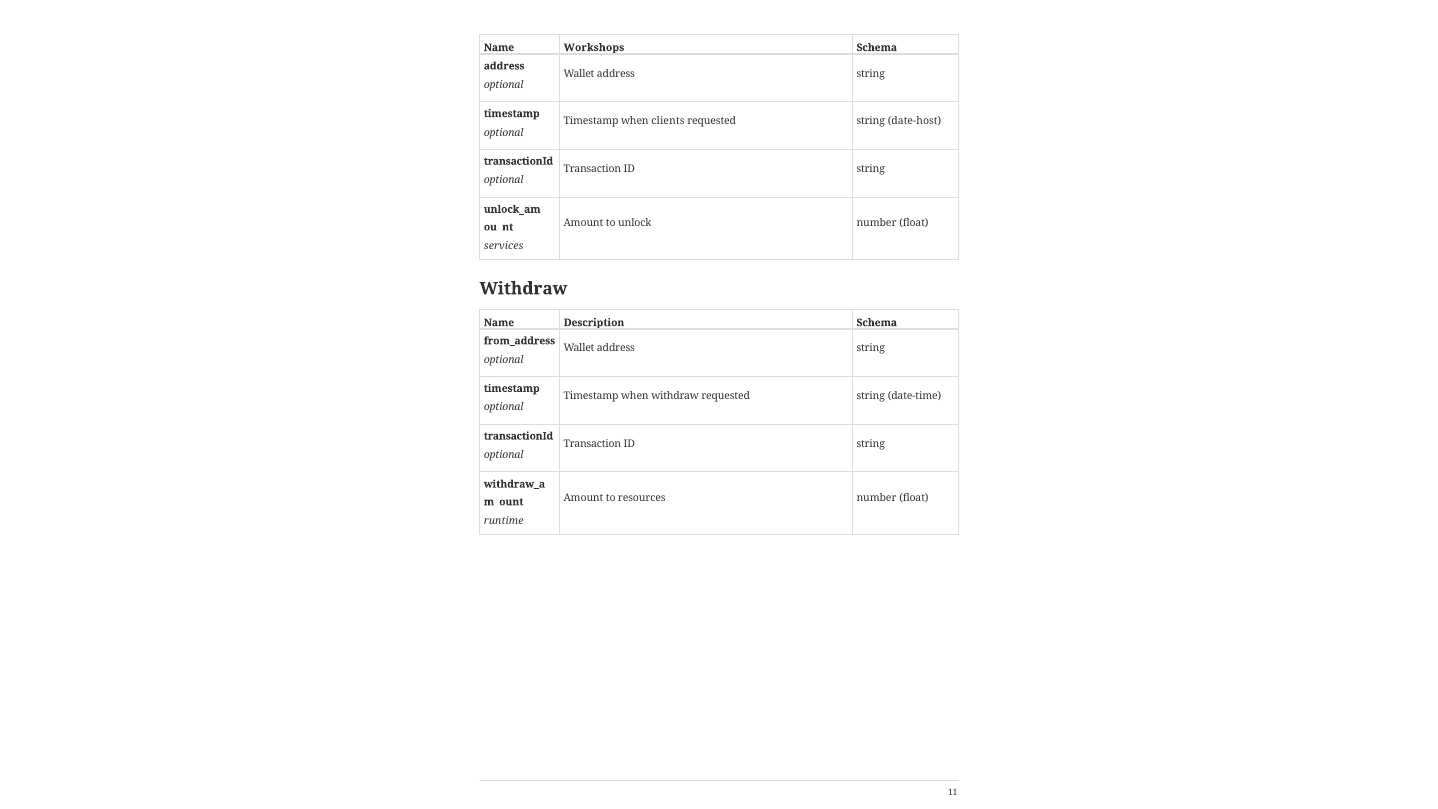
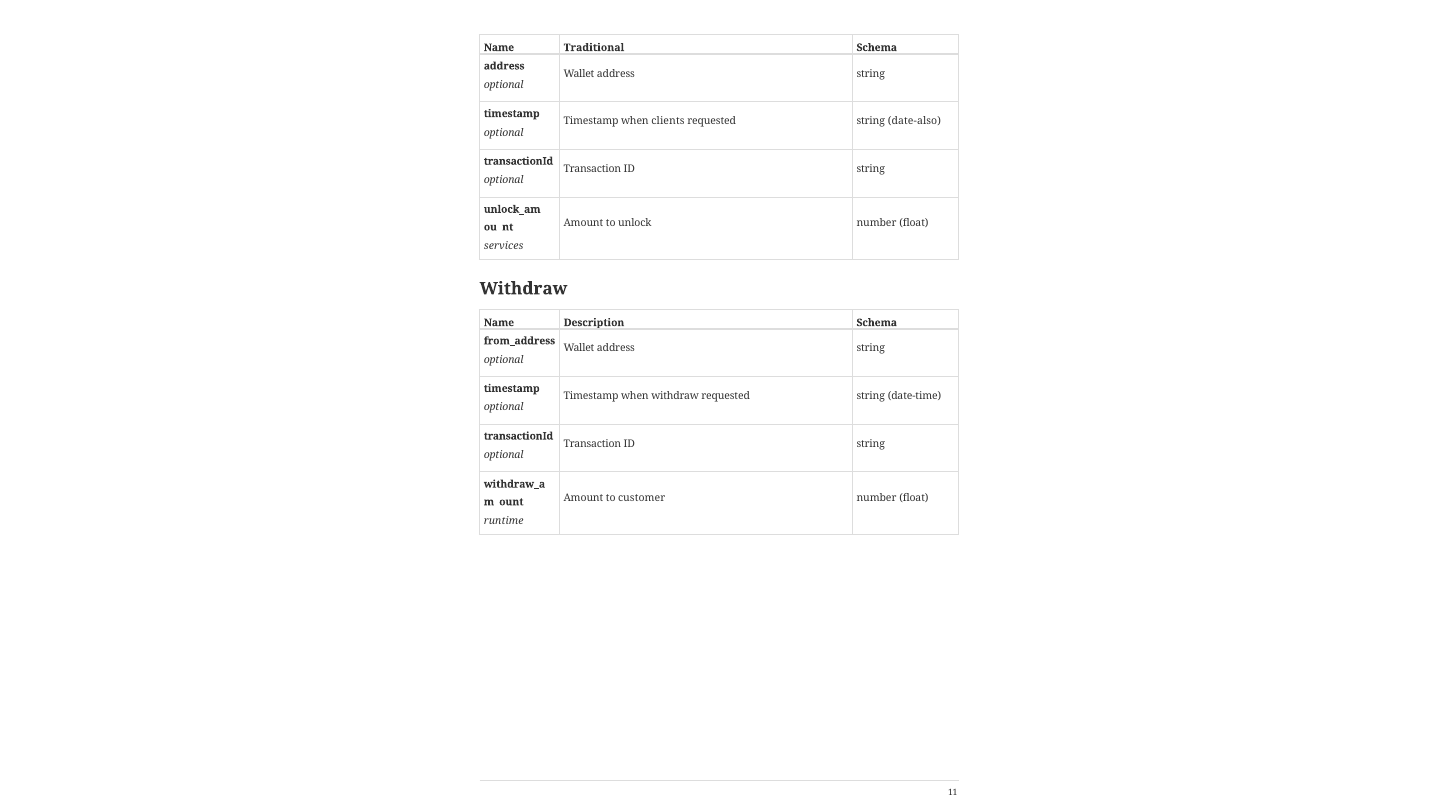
Workshops: Workshops -> Traditional
date-host: date-host -> date-also
resources: resources -> customer
